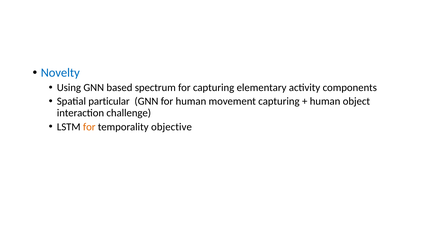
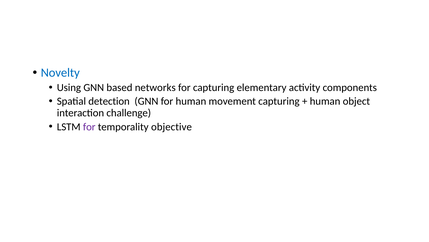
spectrum: spectrum -> networks
particular: particular -> detection
for at (89, 127) colour: orange -> purple
